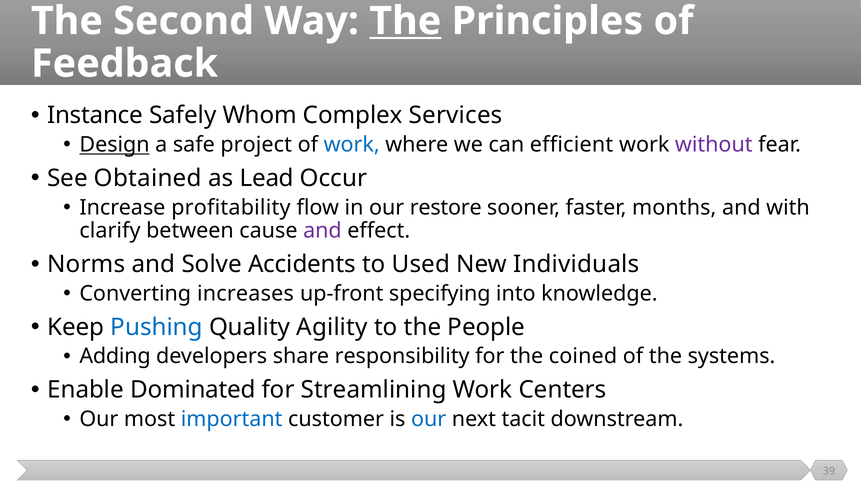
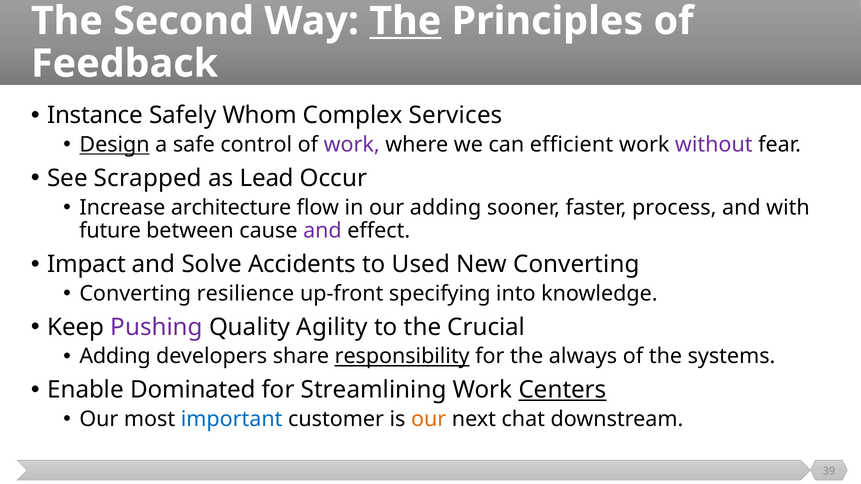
project: project -> control
work at (352, 145) colour: blue -> purple
Obtained: Obtained -> Scrapped
profitability: profitability -> architecture
our restore: restore -> adding
months: months -> process
clarify: clarify -> future
Norms: Norms -> Impact
New Individuals: Individuals -> Converting
increases: increases -> resilience
Pushing colour: blue -> purple
People: People -> Crucial
responsibility underline: none -> present
coined: coined -> always
Centers underline: none -> present
our at (429, 419) colour: blue -> orange
tacit: tacit -> chat
